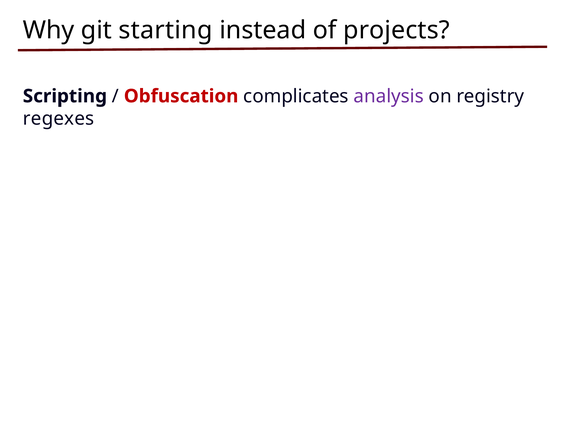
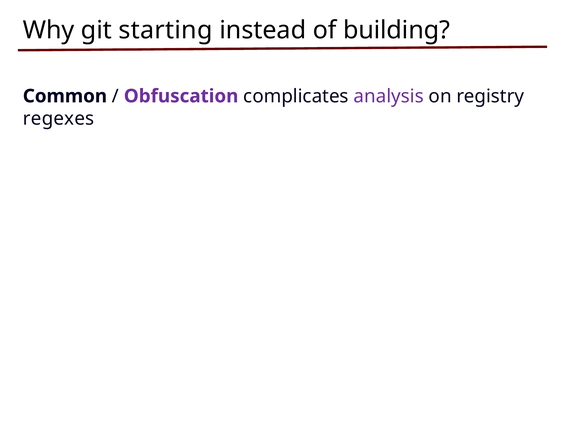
projects: projects -> building
Scripting: Scripting -> Common
Obfuscation colour: red -> purple
